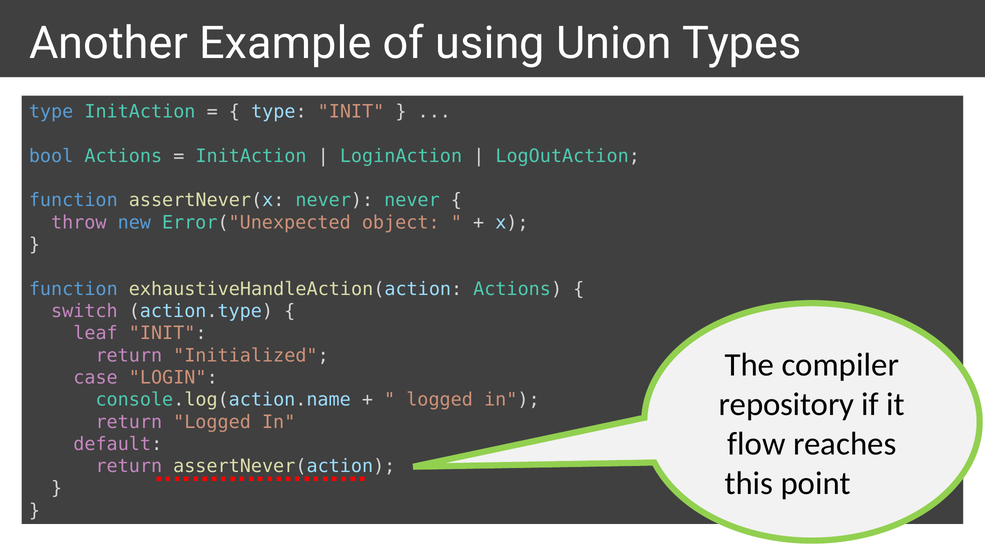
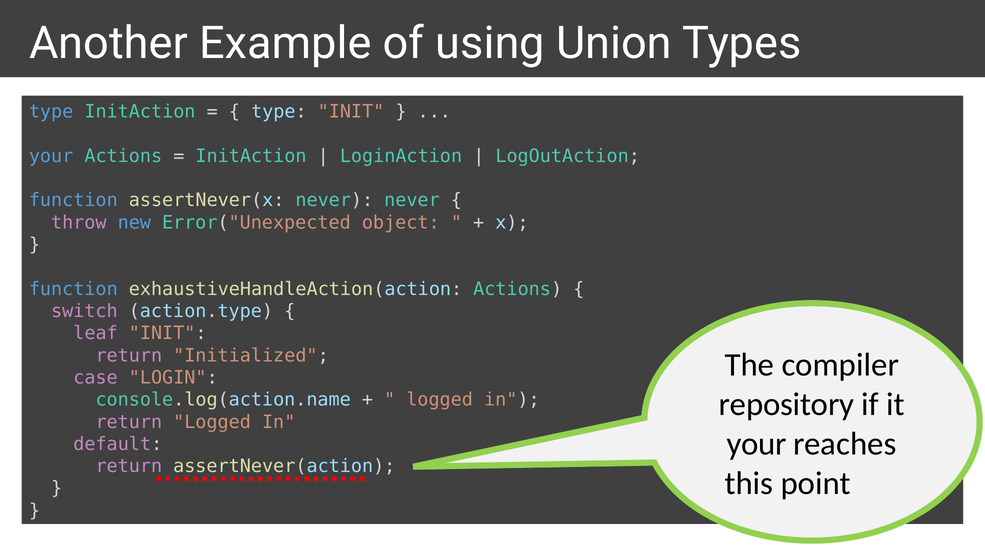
bool at (51, 156): bool -> your
flow at (756, 444): flow -> your
